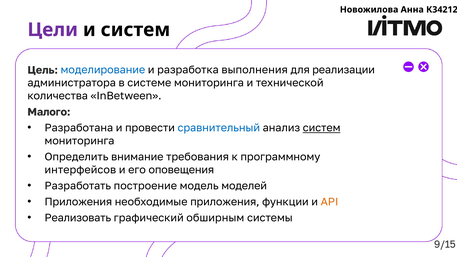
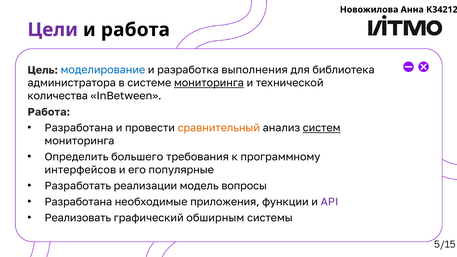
и систем: систем -> работа
реализации: реализации -> библиотека
мониторинга at (209, 83) underline: none -> present
Малого at (49, 112): Малого -> Работа
сравнительный colour: blue -> orange
внимание: внимание -> большего
оповещения: оповещения -> популярные
построение: построение -> реализации
моделей: моделей -> вопросы
Приложения at (78, 202): Приложения -> Разработана
API colour: orange -> purple
9/15: 9/15 -> 5/15
